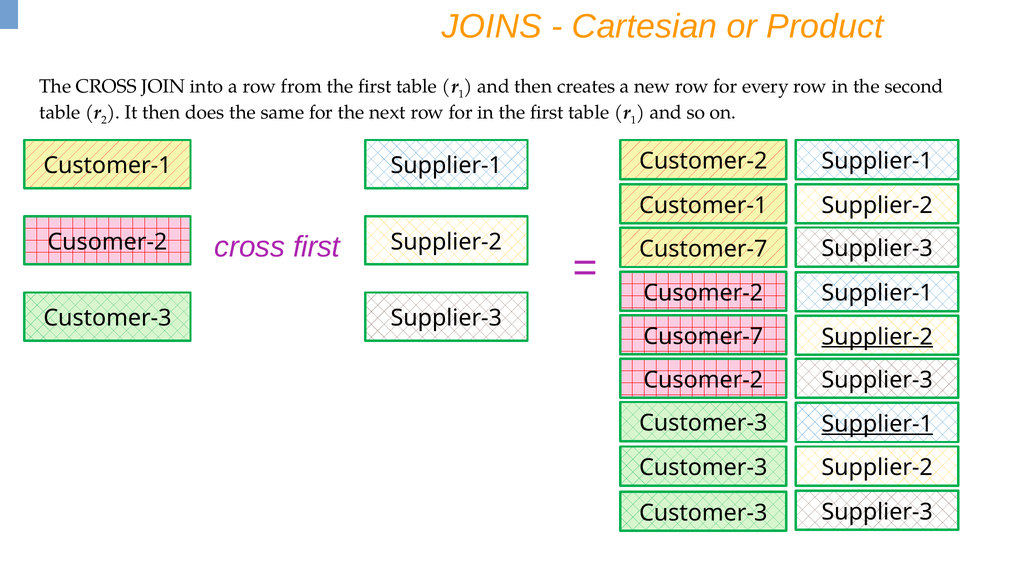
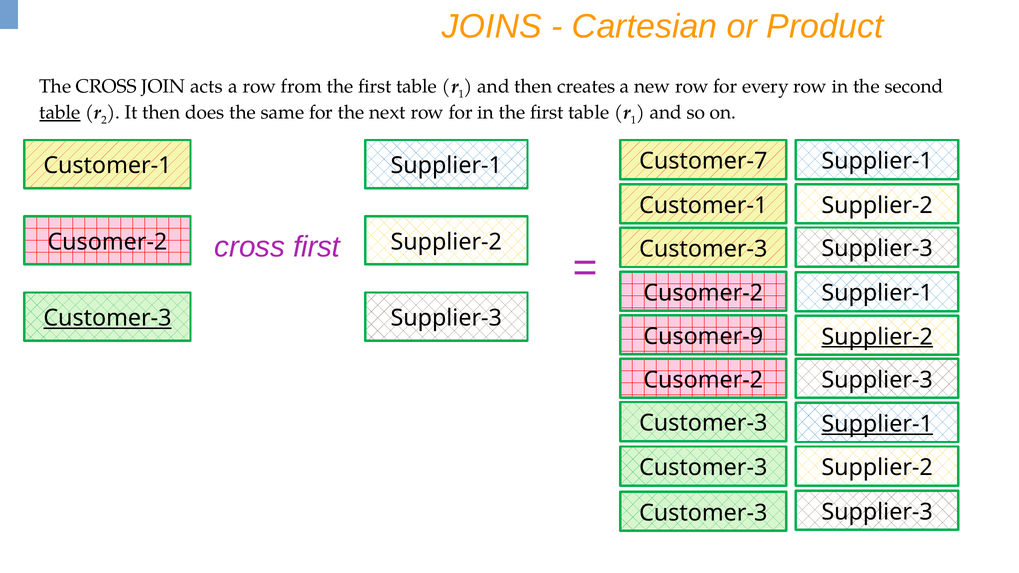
into: into -> acts
table at (60, 113) underline: none -> present
Customer-2: Customer-2 -> Customer-7
Customer-7 at (703, 249): Customer-7 -> Customer-3
Customer-3 at (107, 318) underline: none -> present
Cusomer-7: Cusomer-7 -> Cusomer-9
